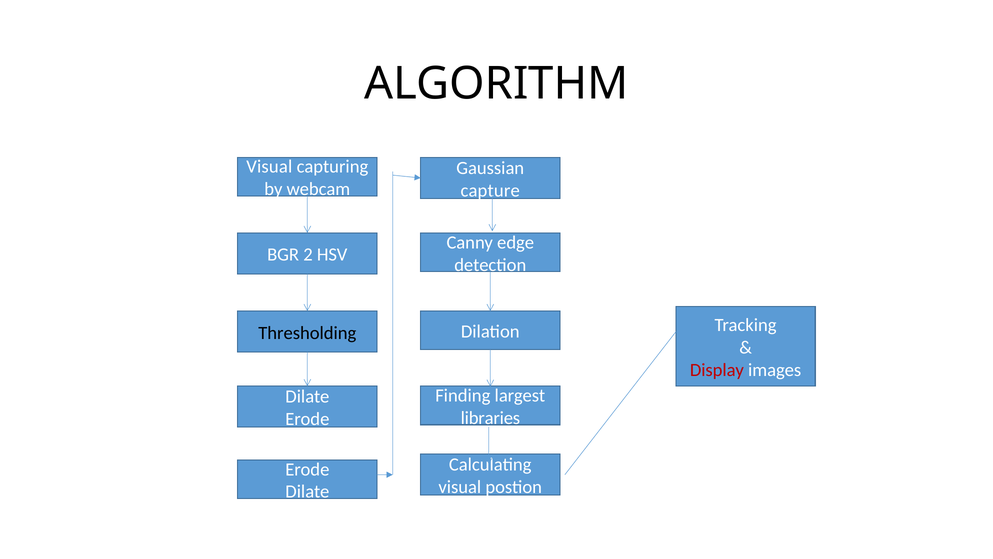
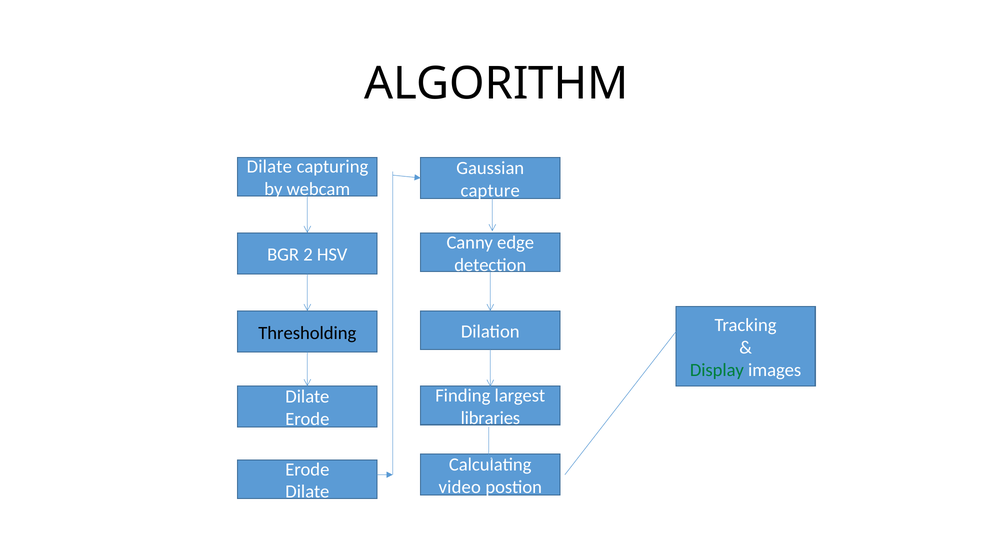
Visual at (269, 167): Visual -> Dilate
Display colour: red -> green
visual at (460, 487): visual -> video
